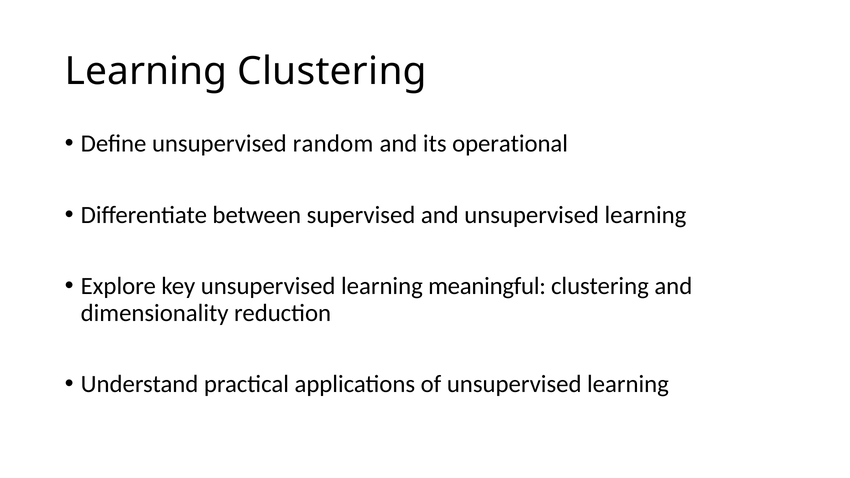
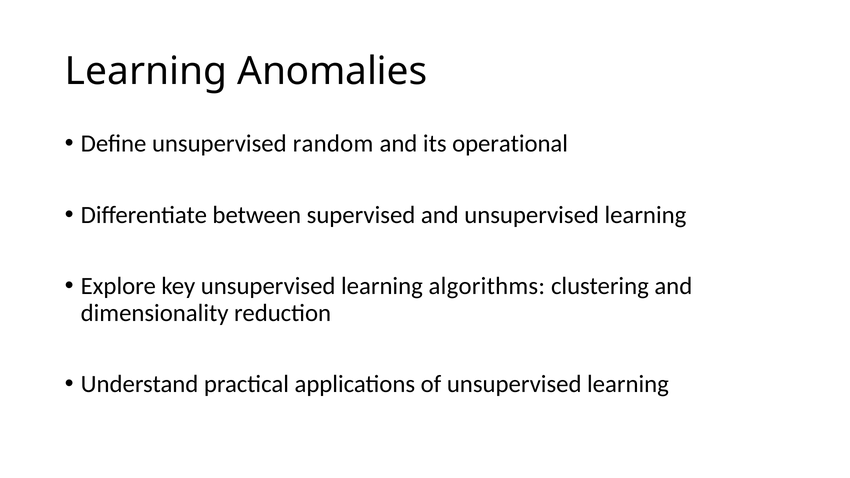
Learning Clustering: Clustering -> Anomalies
meaningful: meaningful -> algorithms
